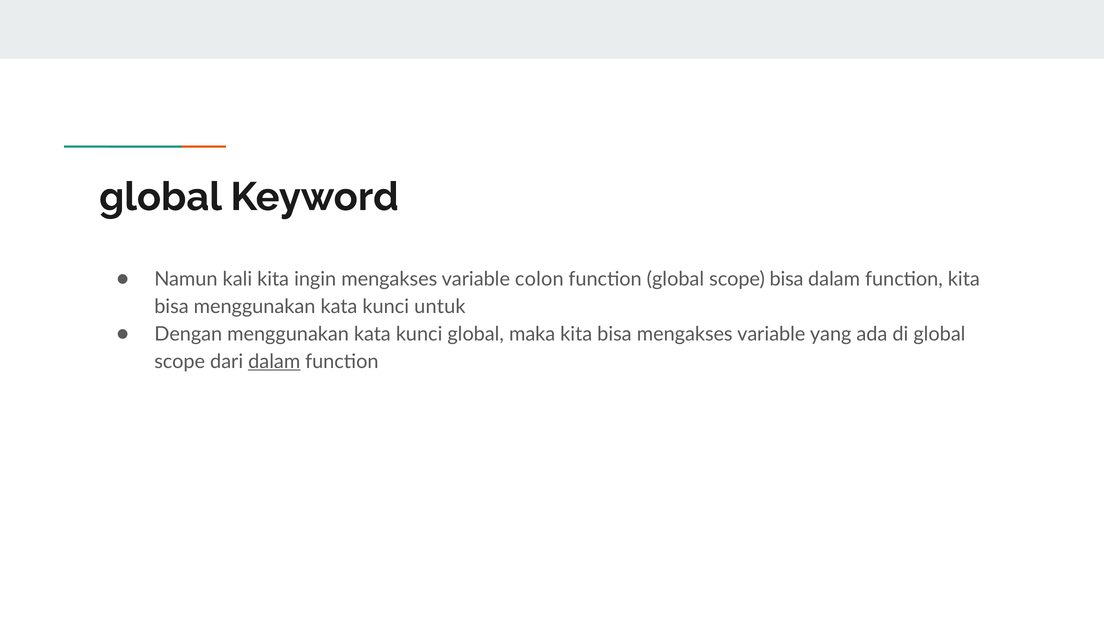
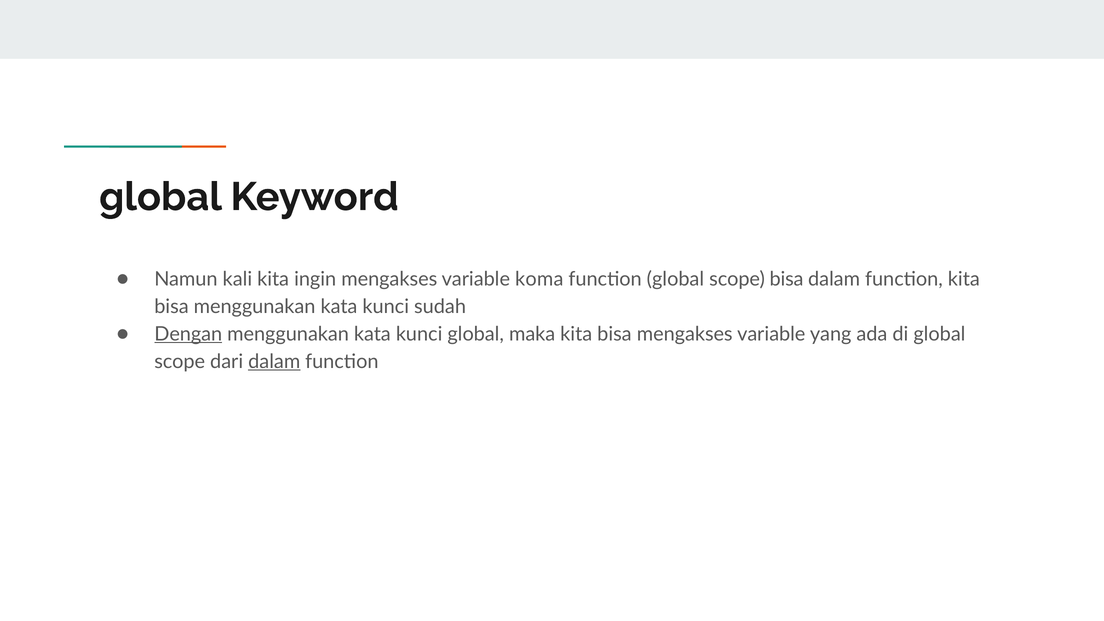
colon: colon -> koma
untuk: untuk -> sudah
Dengan underline: none -> present
